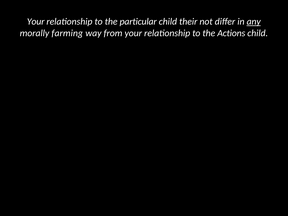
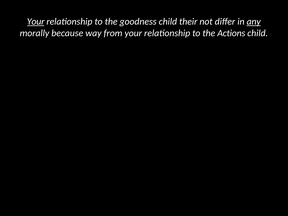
Your at (36, 22) underline: none -> present
particular: particular -> goodness
farming: farming -> because
